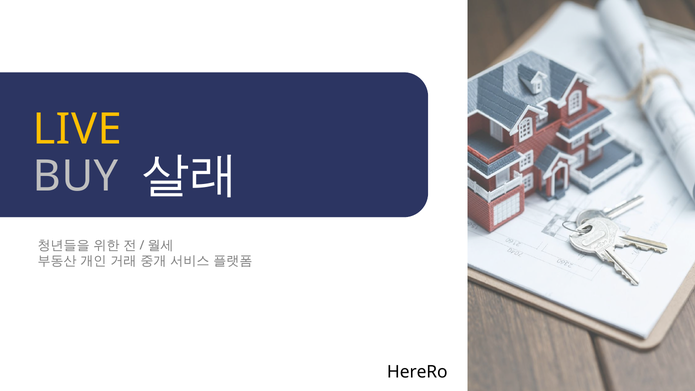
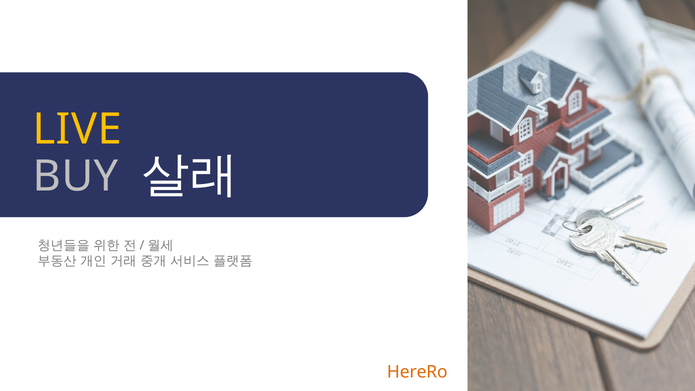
HereRo colour: black -> orange
